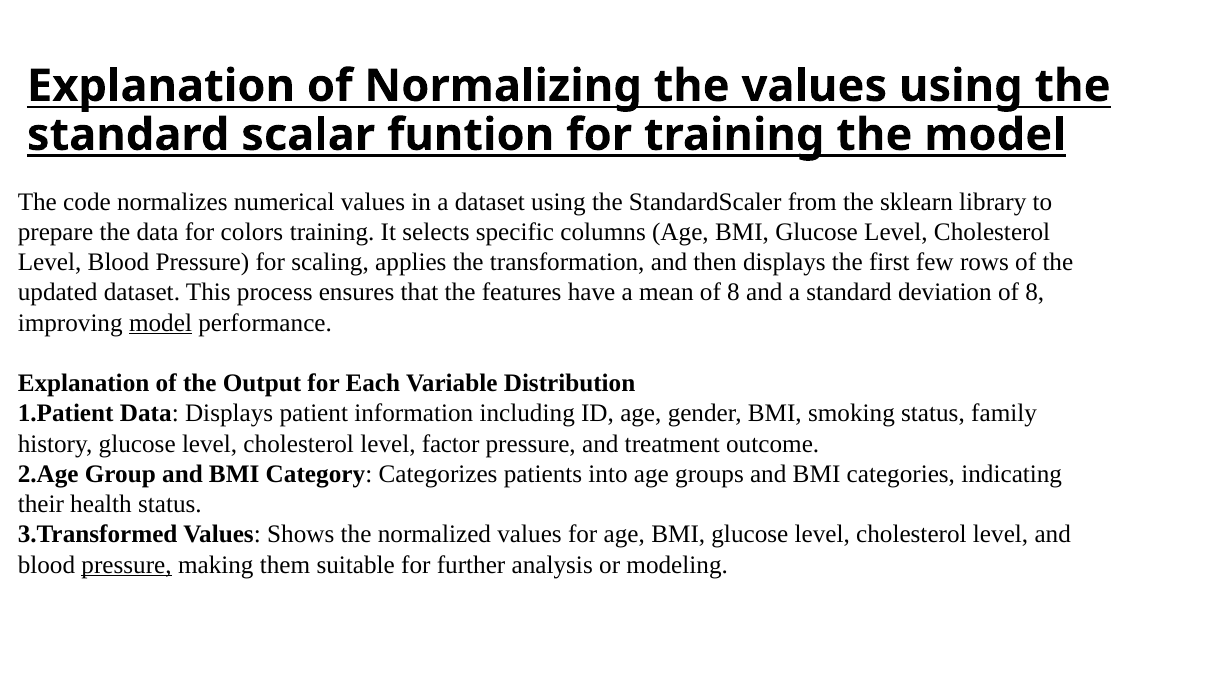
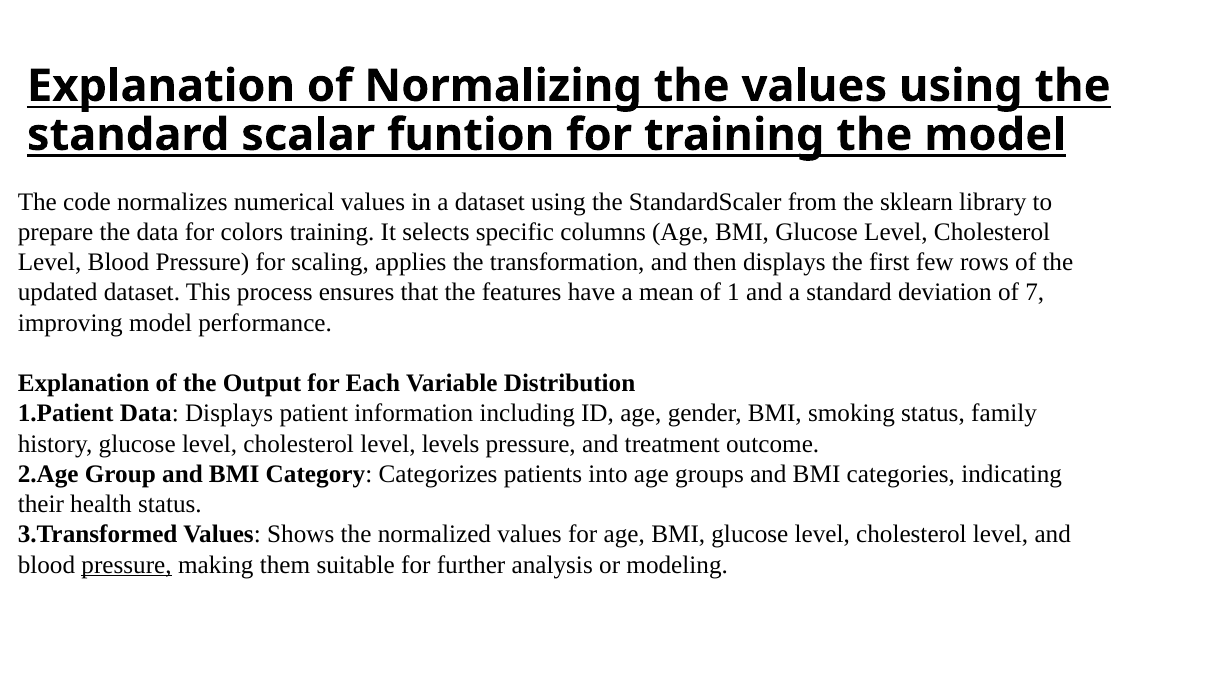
mean of 8: 8 -> 1
deviation of 8: 8 -> 7
model at (160, 323) underline: present -> none
factor: factor -> levels
